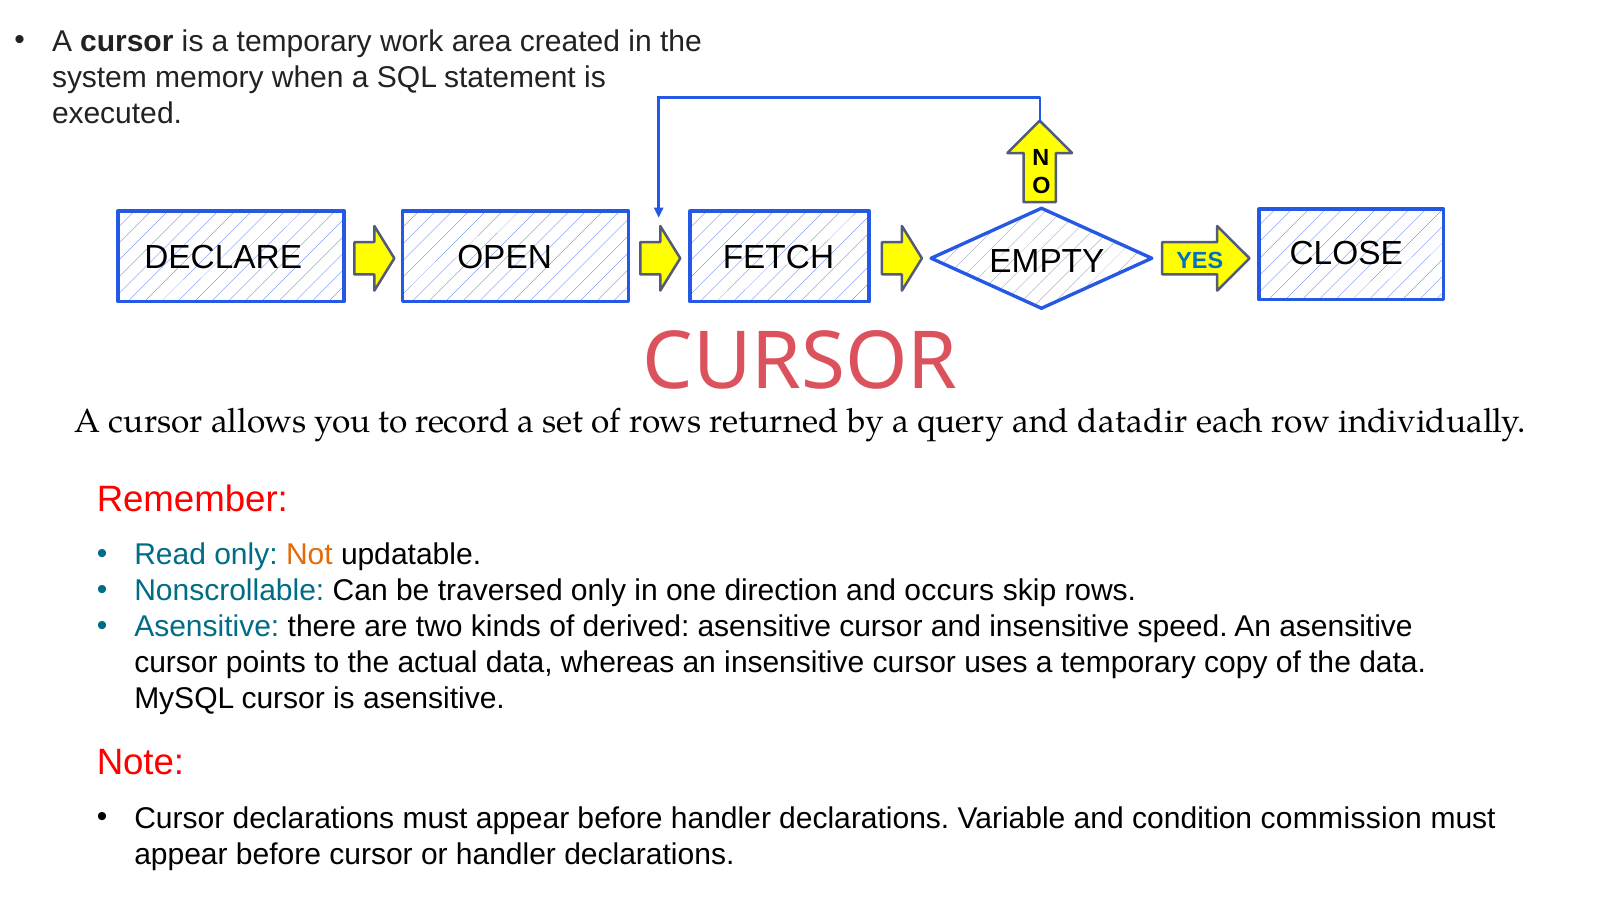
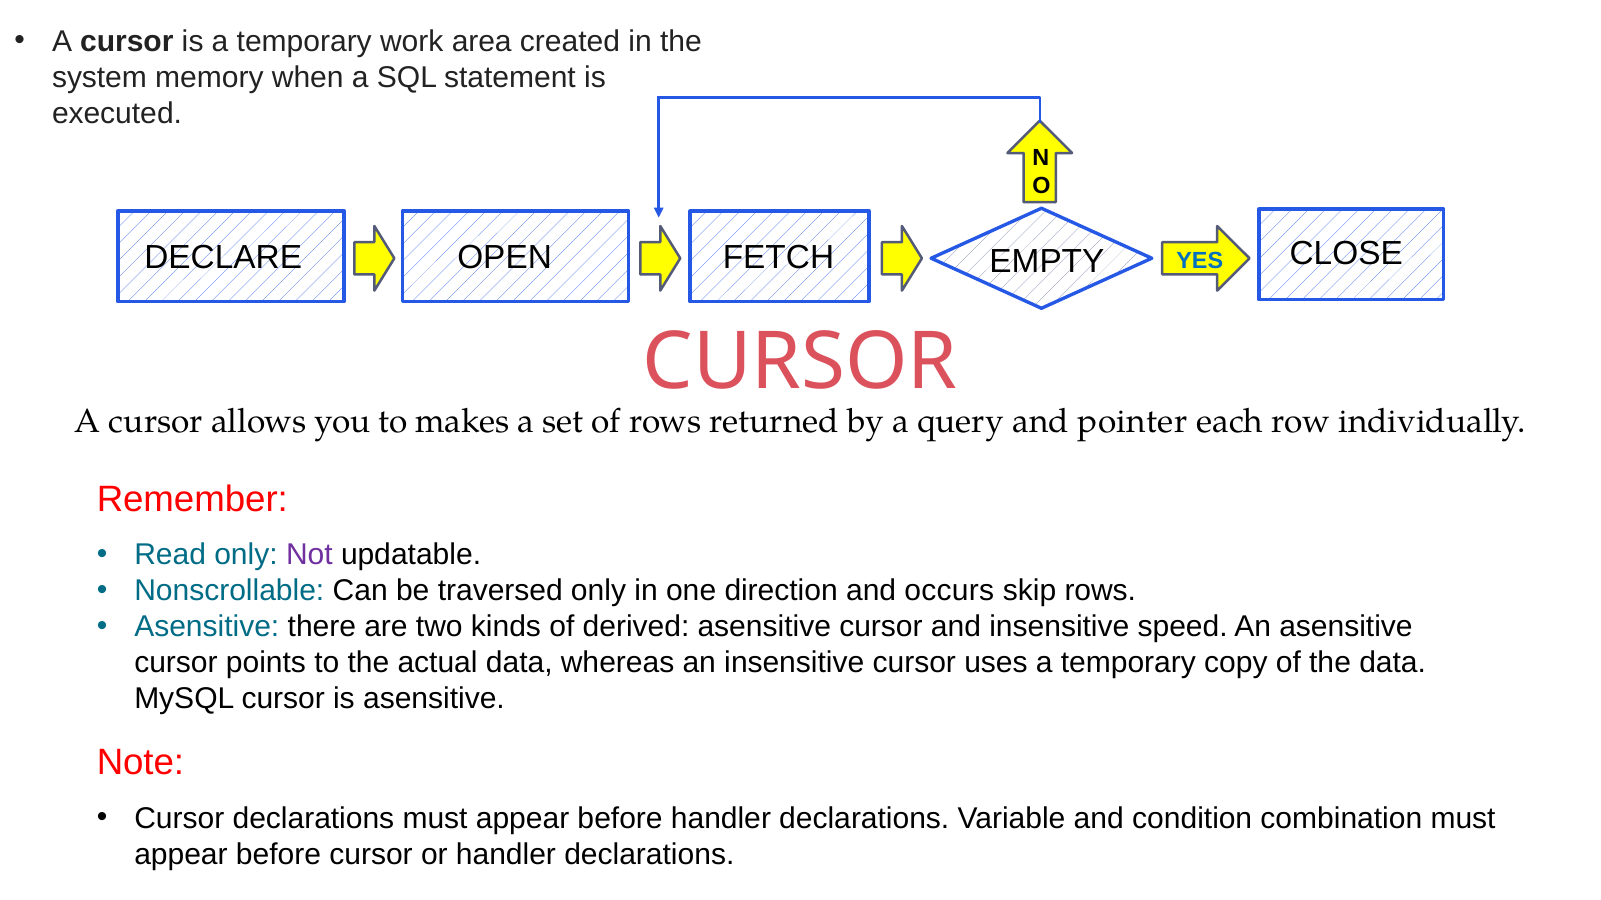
record: record -> makes
datadir: datadir -> pointer
Not colour: orange -> purple
commission: commission -> combination
